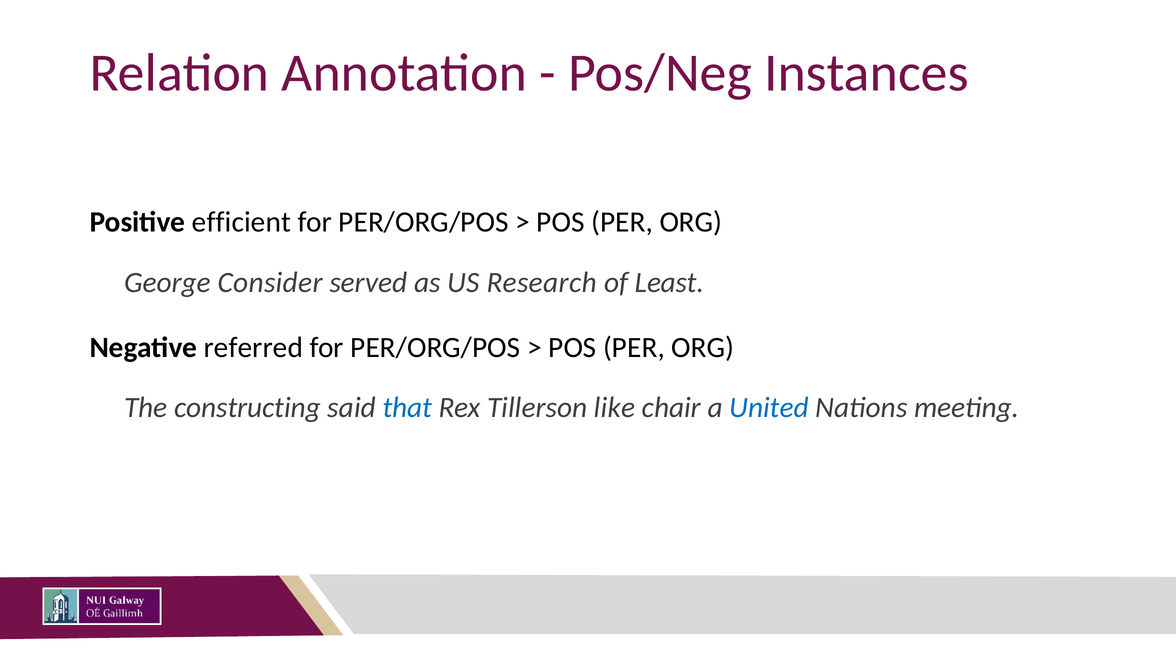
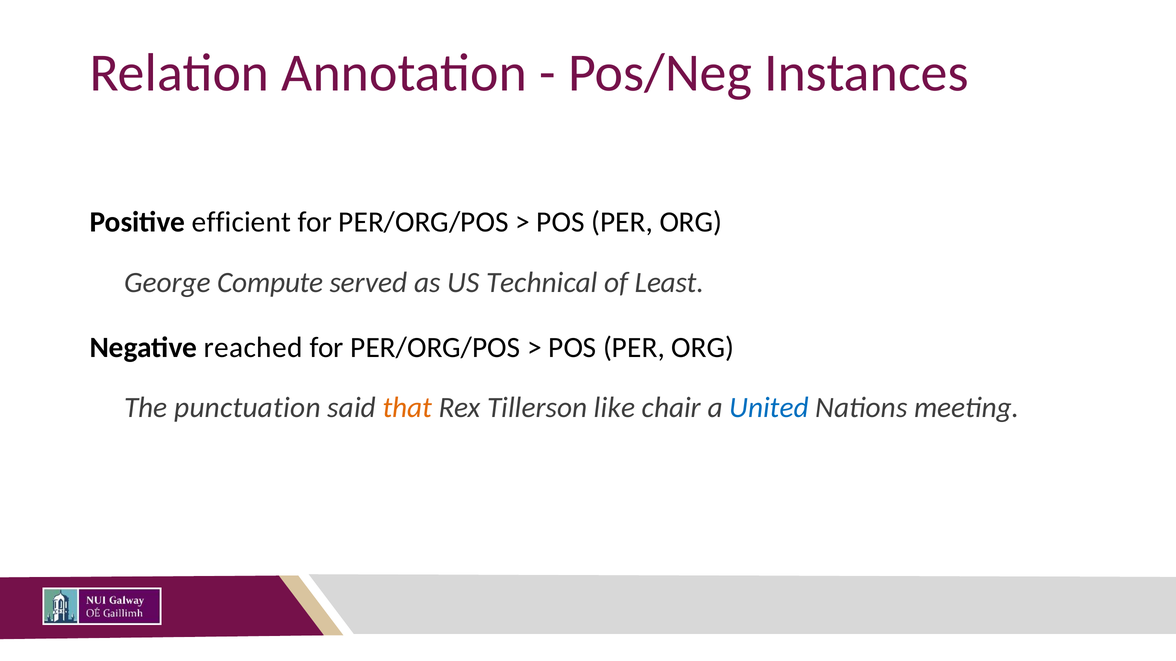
Consider: Consider -> Compute
Research: Research -> Technical
referred: referred -> reached
constructing: constructing -> punctuation
that colour: blue -> orange
